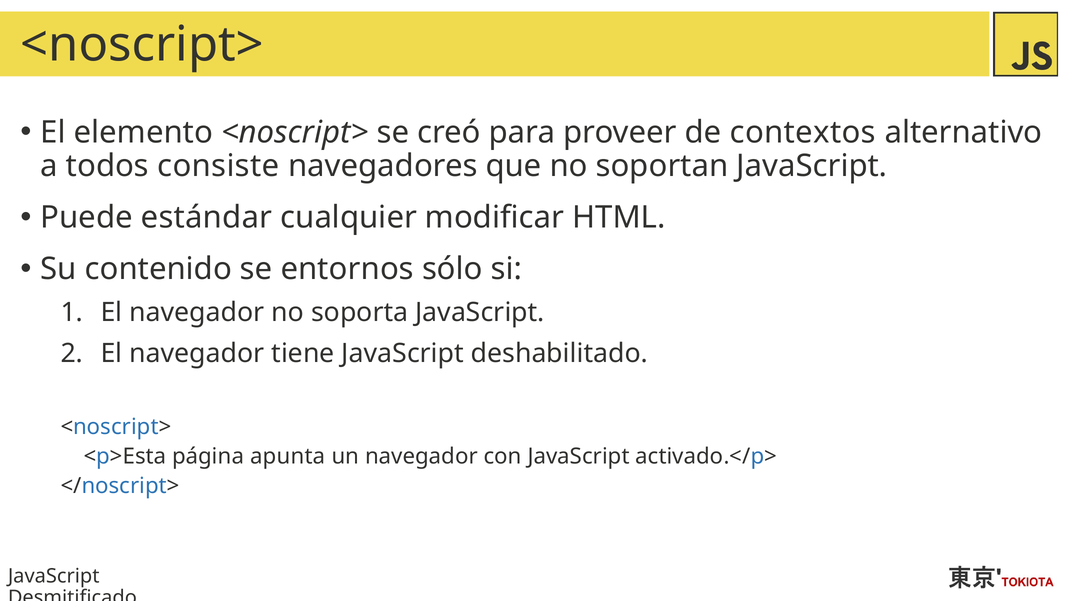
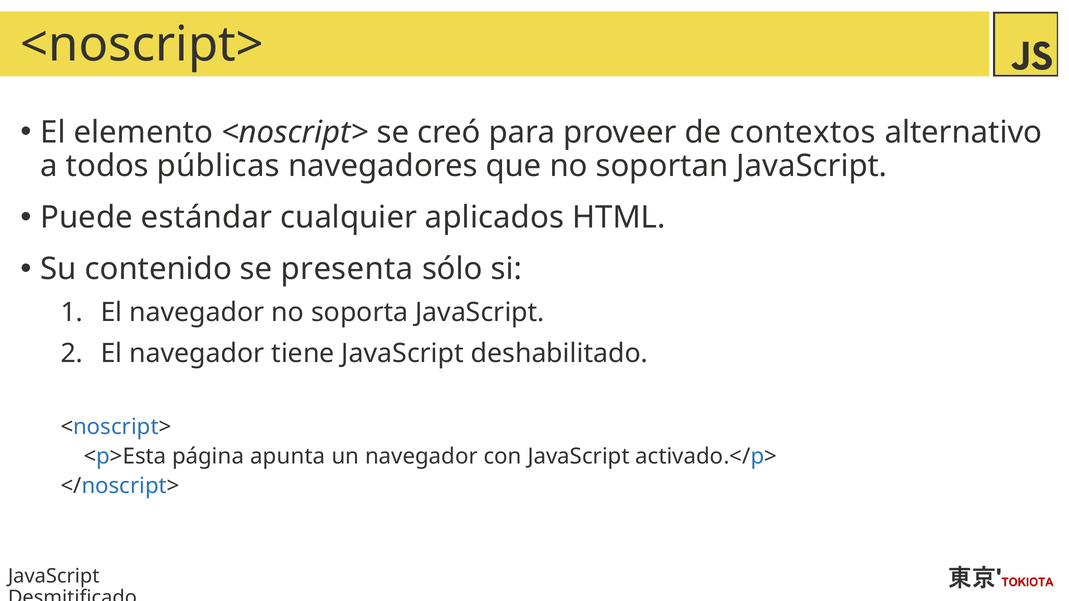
consiste: consiste -> públicas
modificar: modificar -> aplicados
entornos: entornos -> presenta
